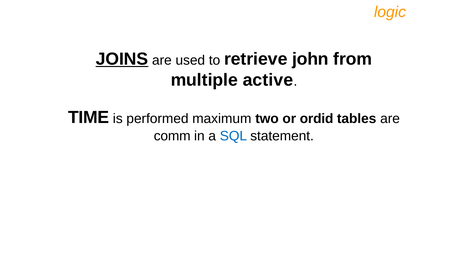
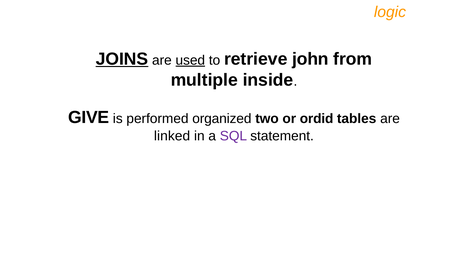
used underline: none -> present
active: active -> inside
TIME: TIME -> GIVE
maximum: maximum -> organized
comm: comm -> linked
SQL colour: blue -> purple
